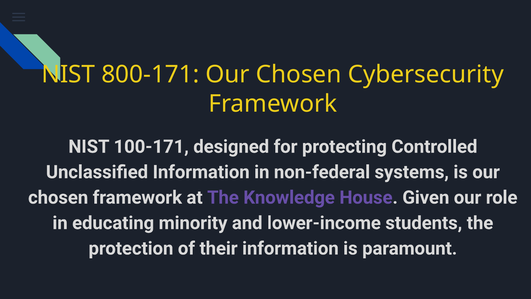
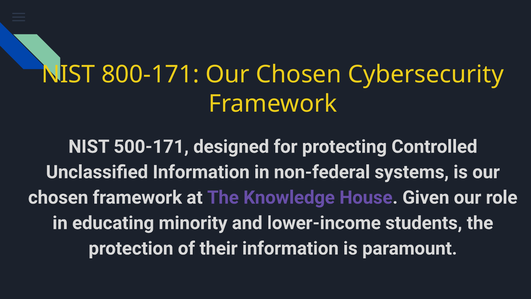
100-171: 100-171 -> 500-171
